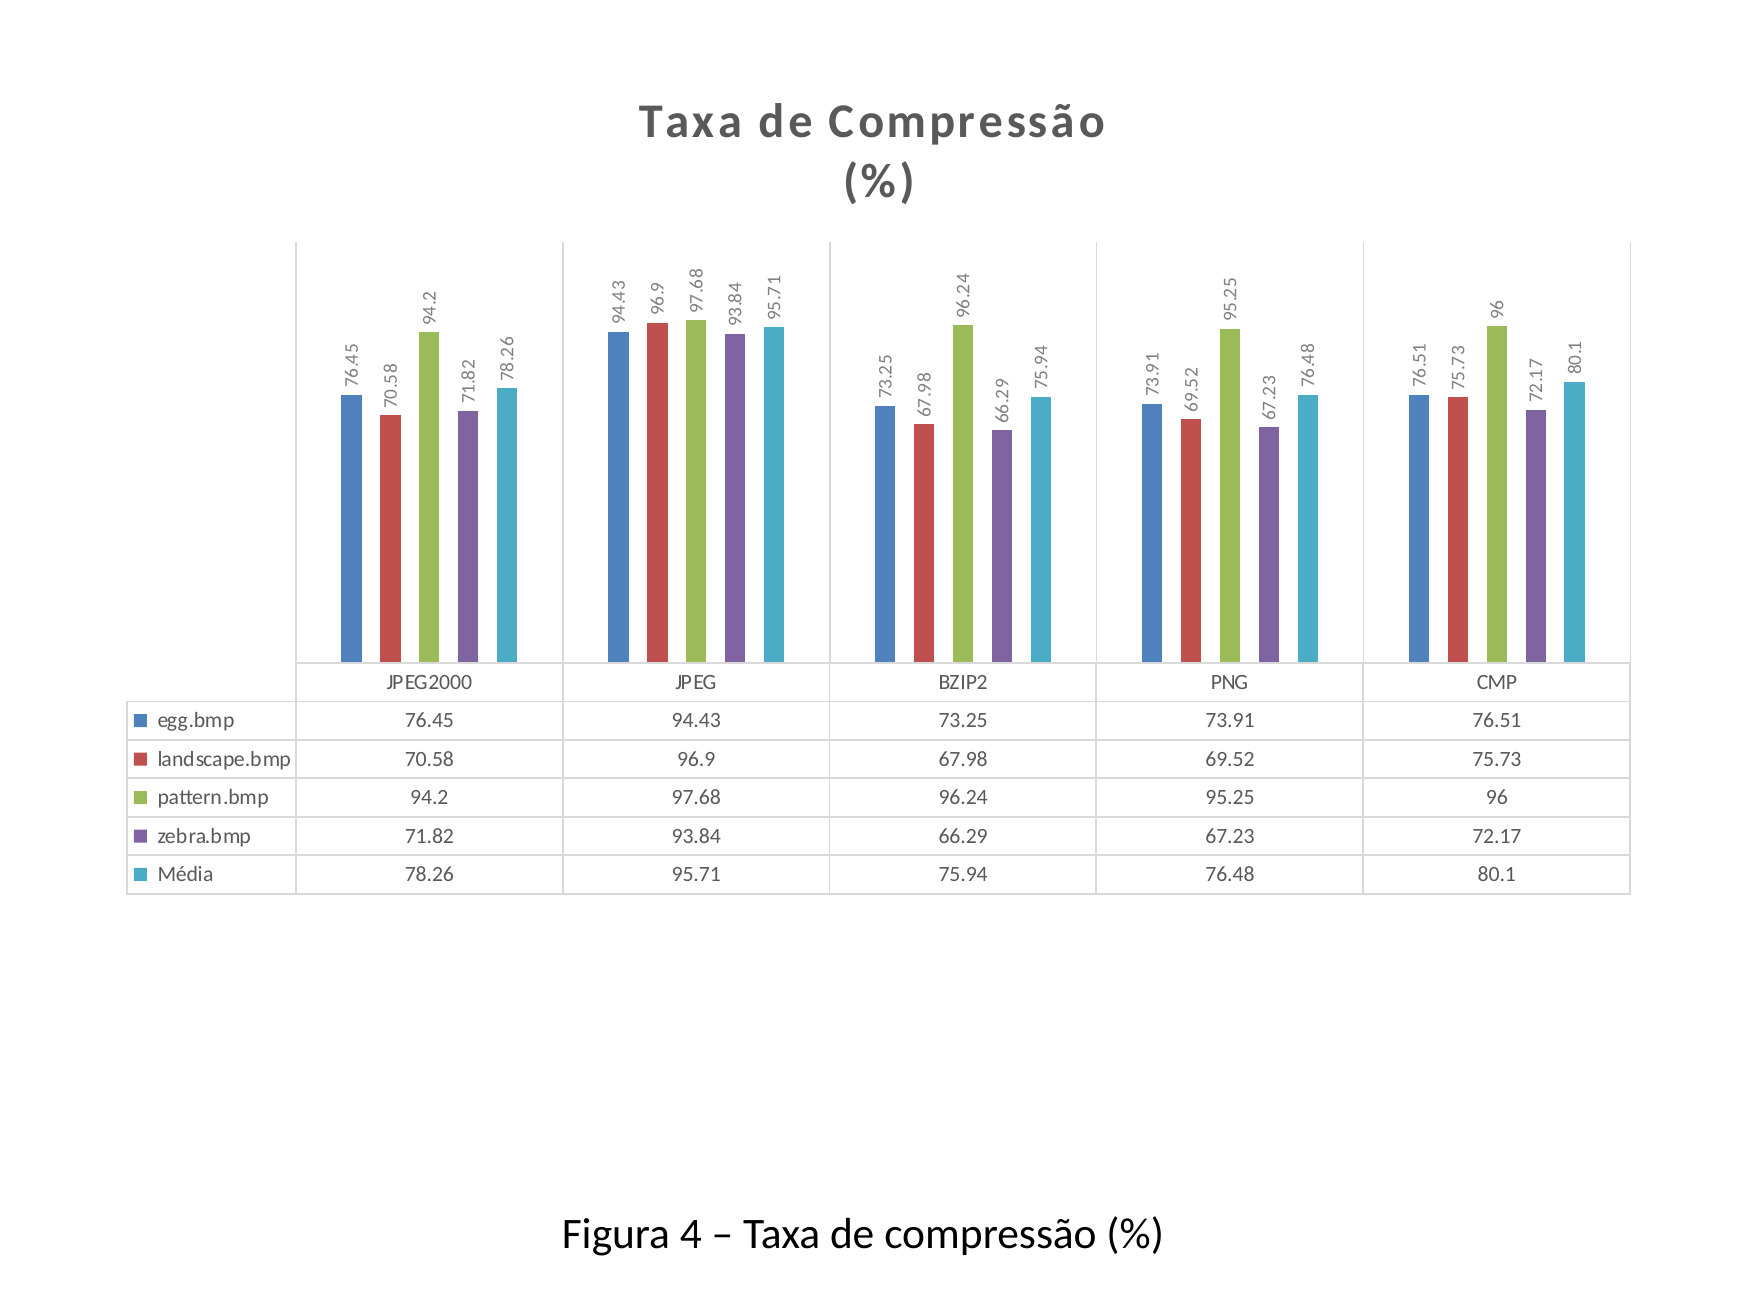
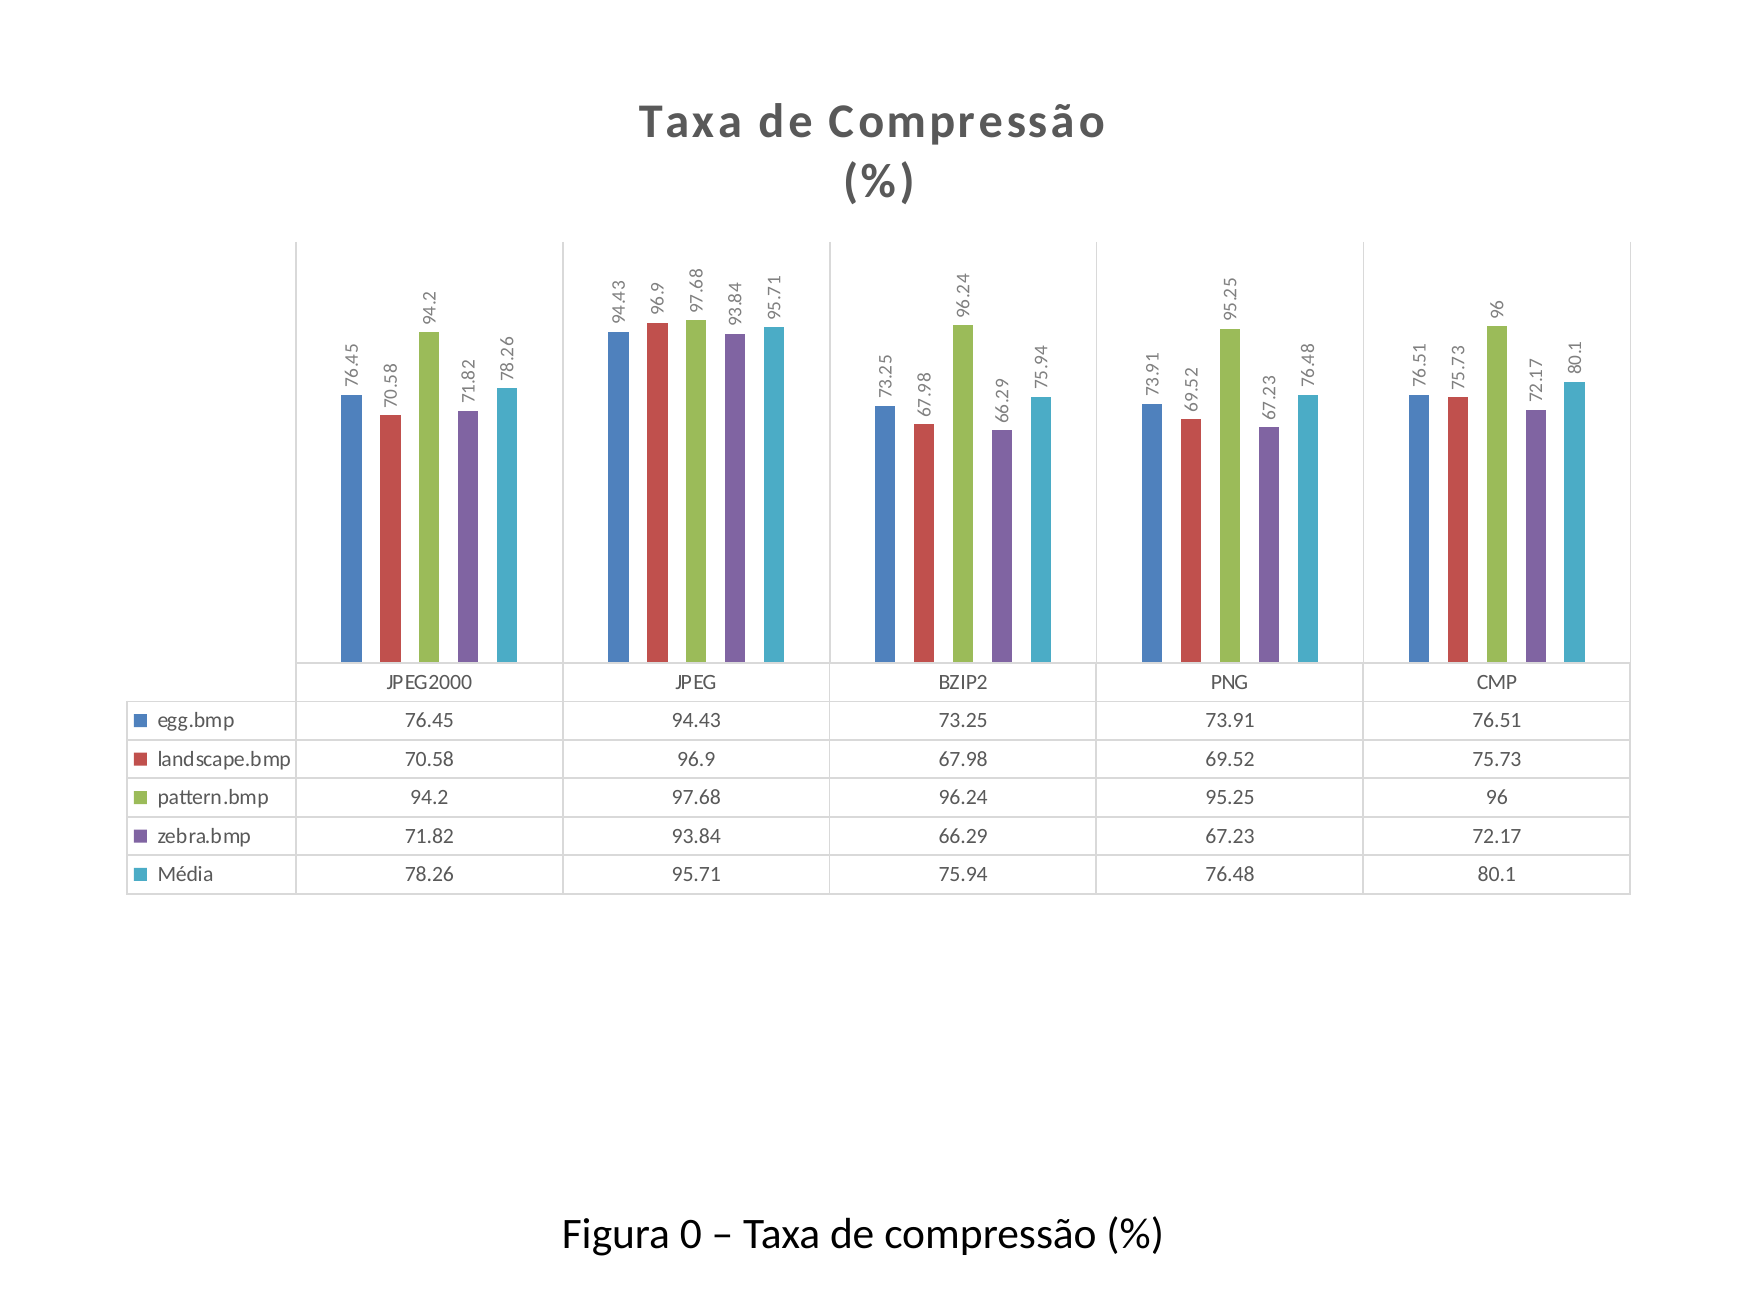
Figura 4: 4 -> 0
